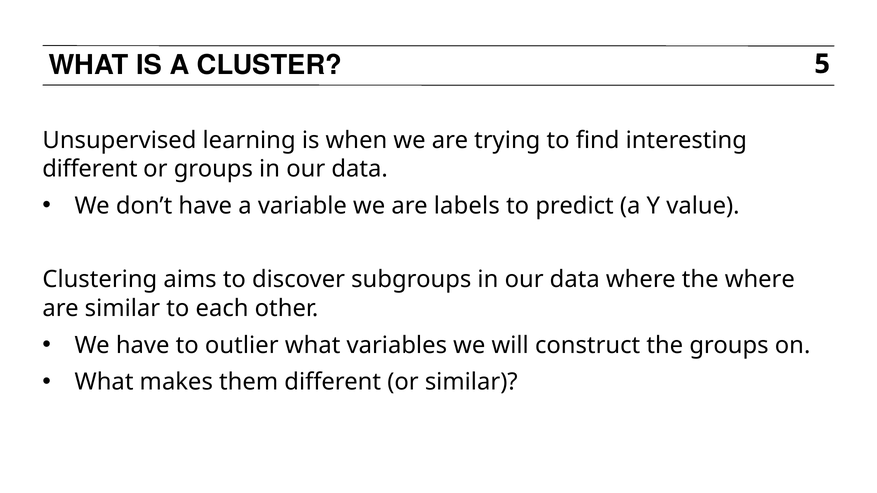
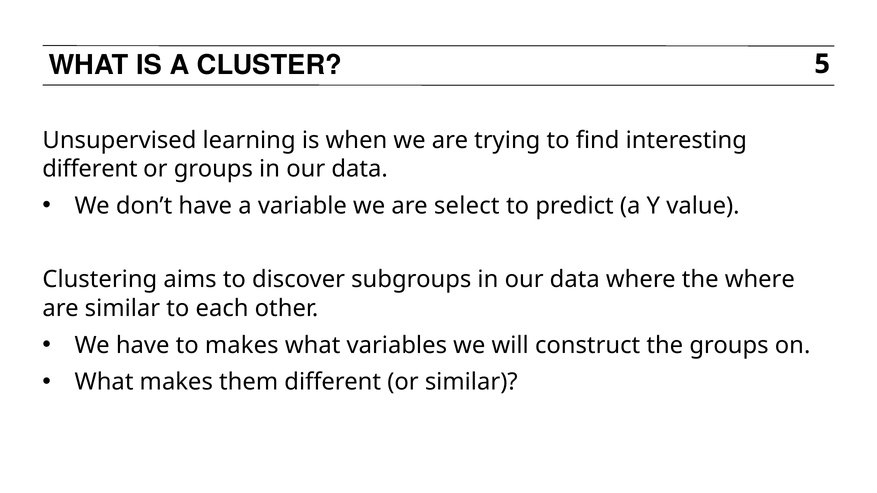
labels: labels -> select
to outlier: outlier -> makes
